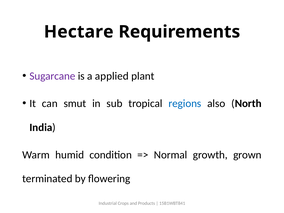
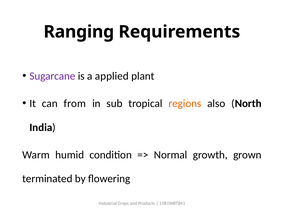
Hectare: Hectare -> Ranging
smut: smut -> from
regions colour: blue -> orange
